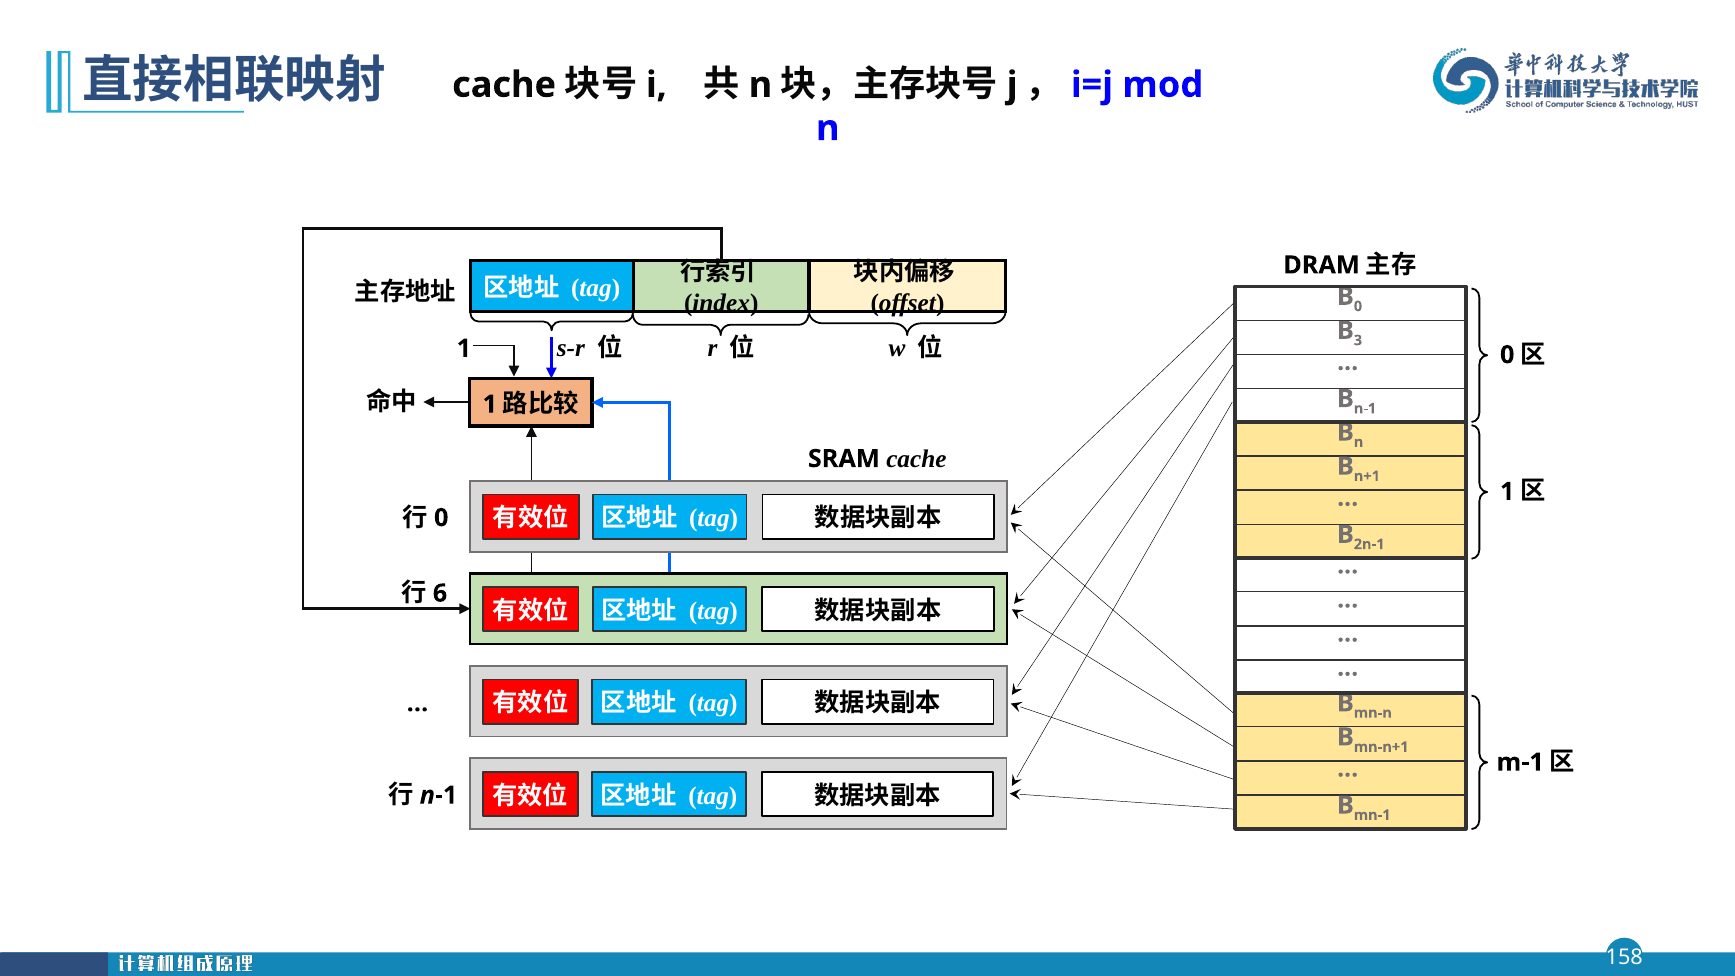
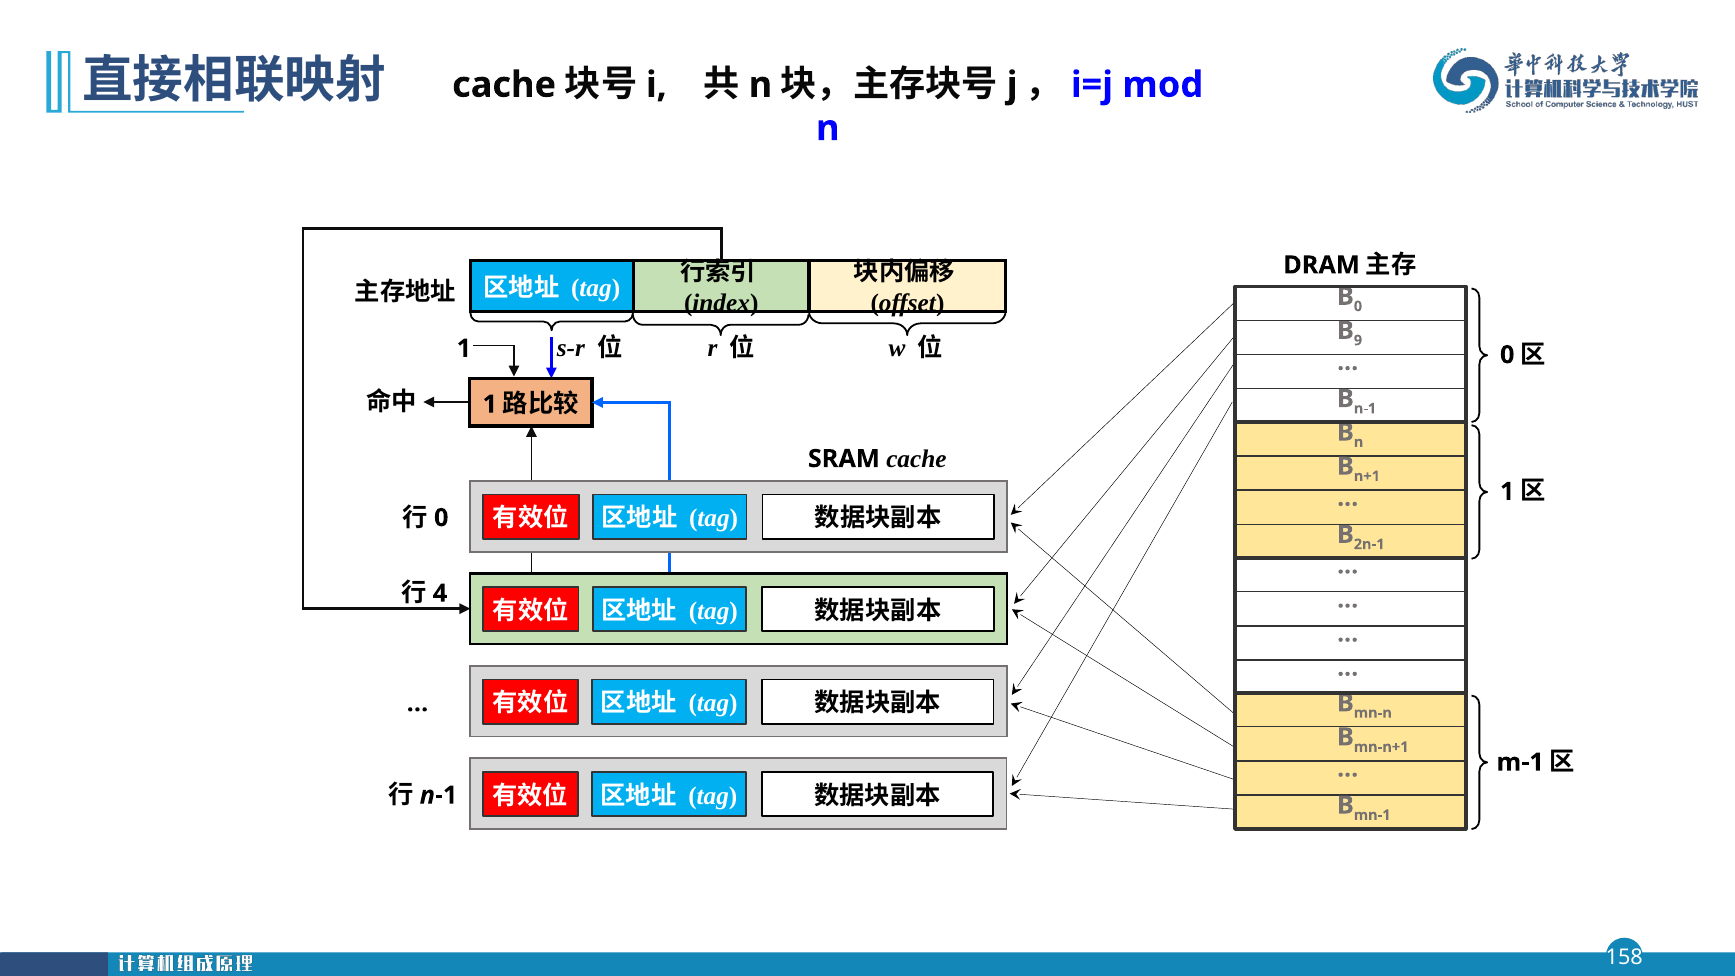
3: 3 -> 9
6: 6 -> 4
